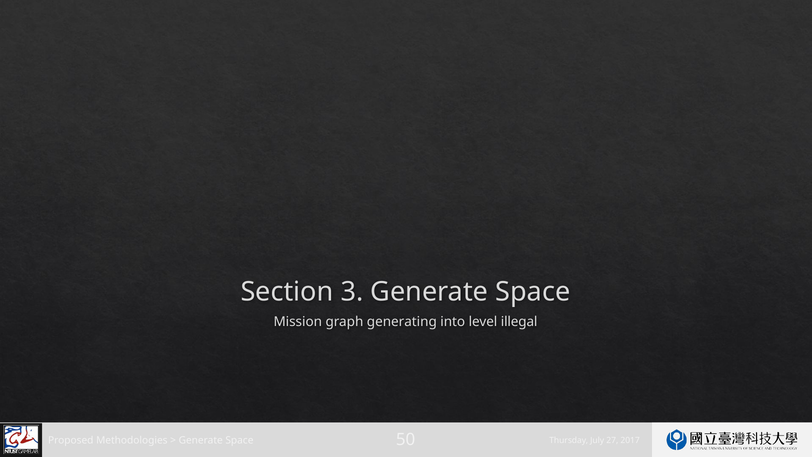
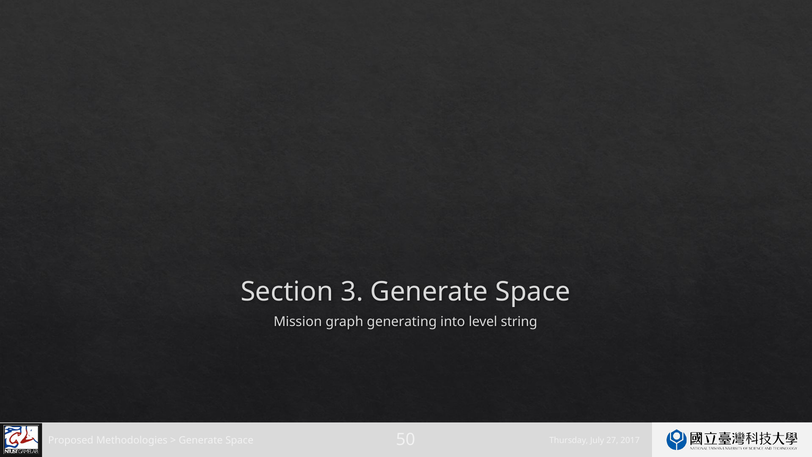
illegal: illegal -> string
